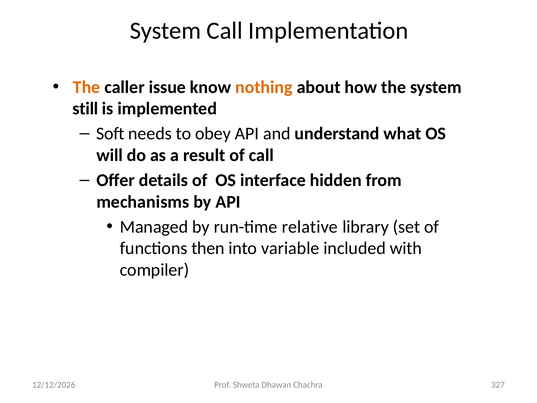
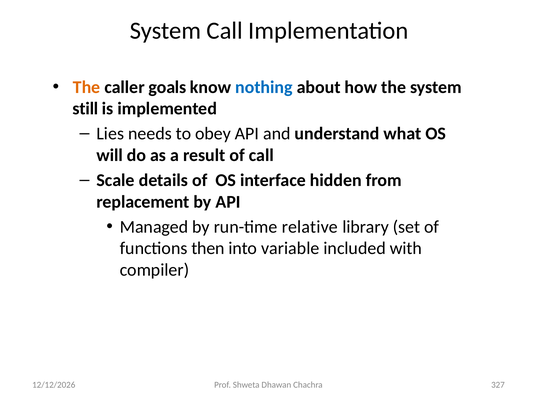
issue: issue -> goals
nothing colour: orange -> blue
Soft: Soft -> Lies
Offer: Offer -> Scale
mechanisms: mechanisms -> replacement
